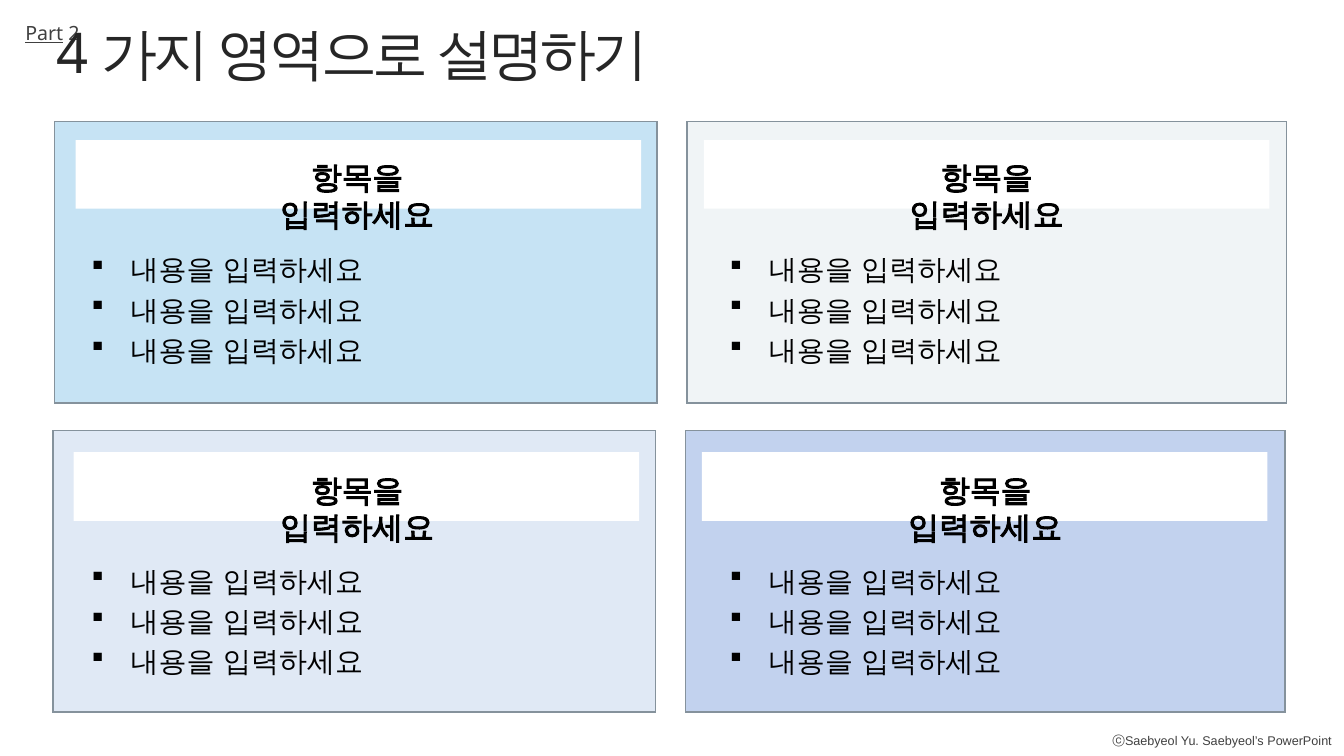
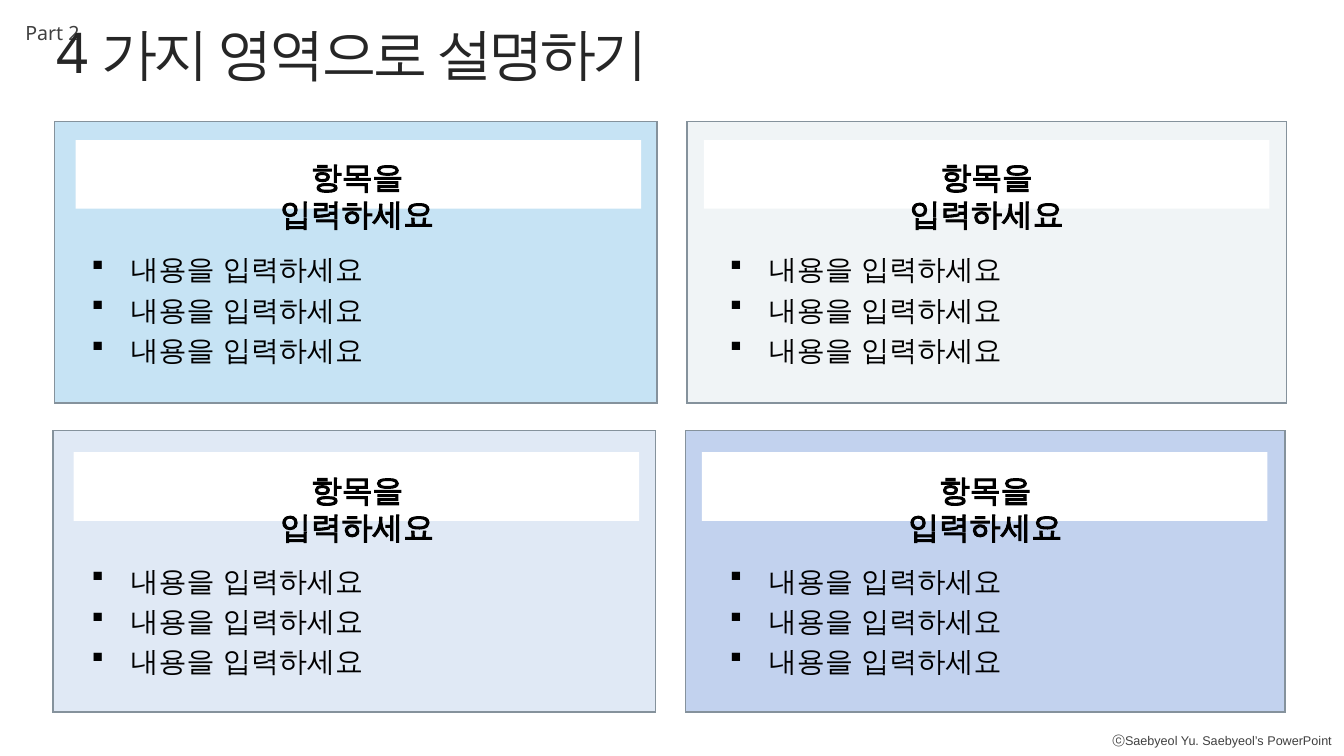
Part underline: present -> none
